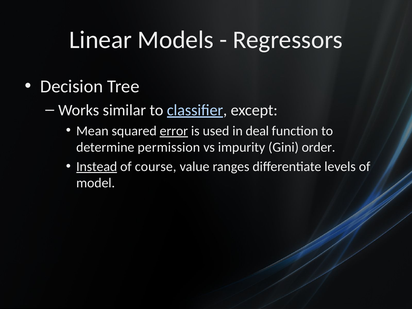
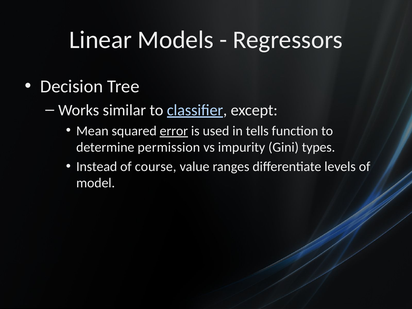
deal: deal -> tells
order: order -> types
Instead underline: present -> none
